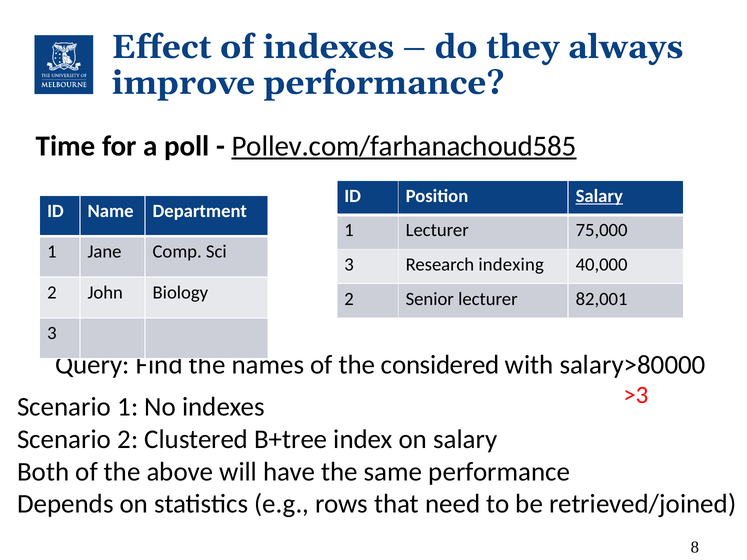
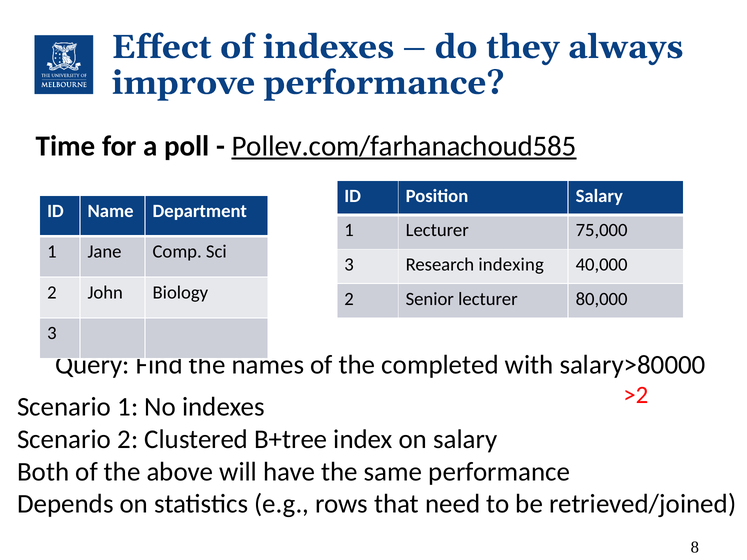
Salary at (599, 196) underline: present -> none
82,001: 82,001 -> 80,000
considered: considered -> completed
>3: >3 -> >2
